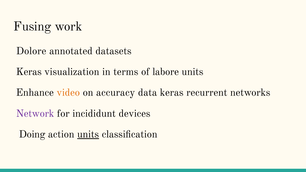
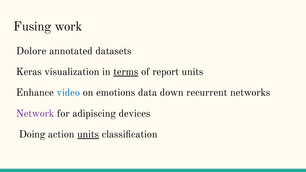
terms underline: none -> present
labore: labore -> report
video colour: orange -> blue
accuracy: accuracy -> emotions
data keras: keras -> down
incididunt: incididunt -> adipiscing
